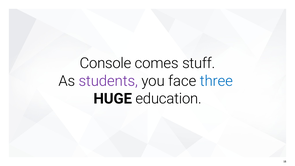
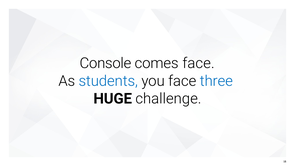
comes stuff: stuff -> face
students colour: purple -> blue
education: education -> challenge
